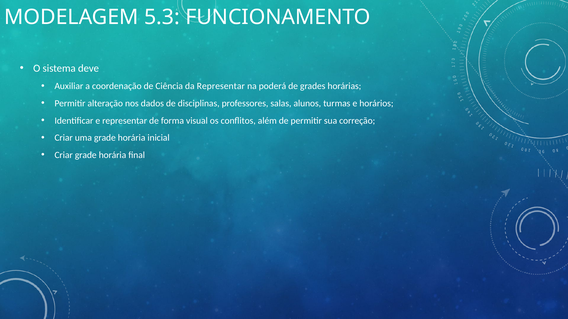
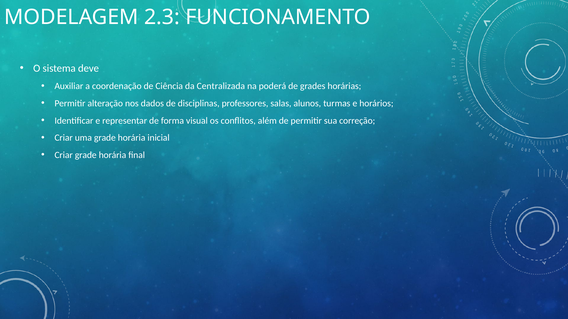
5.3: 5.3 -> 2.3
da Representar: Representar -> Centralizada
